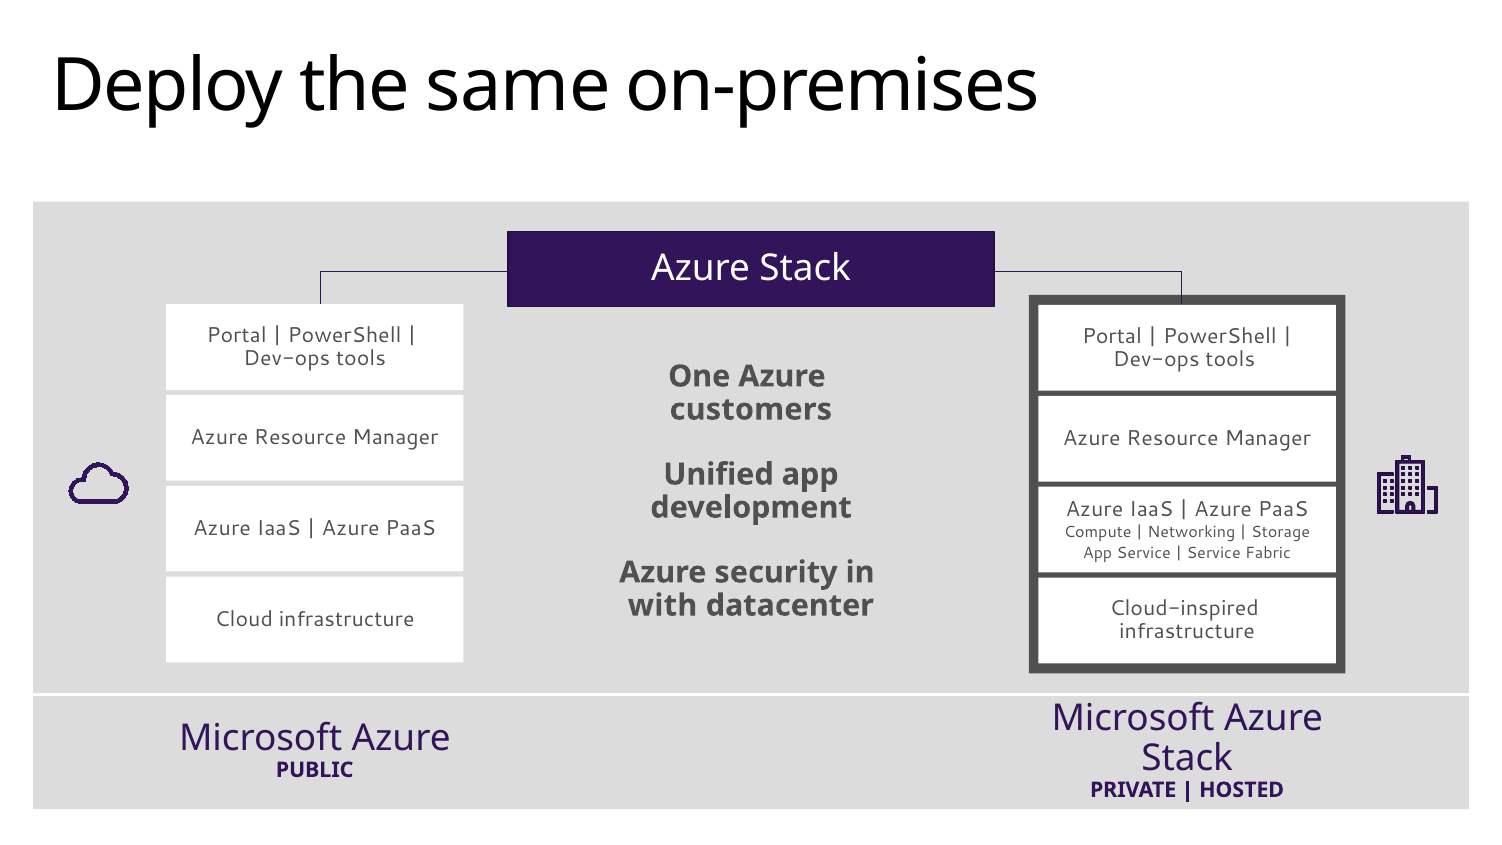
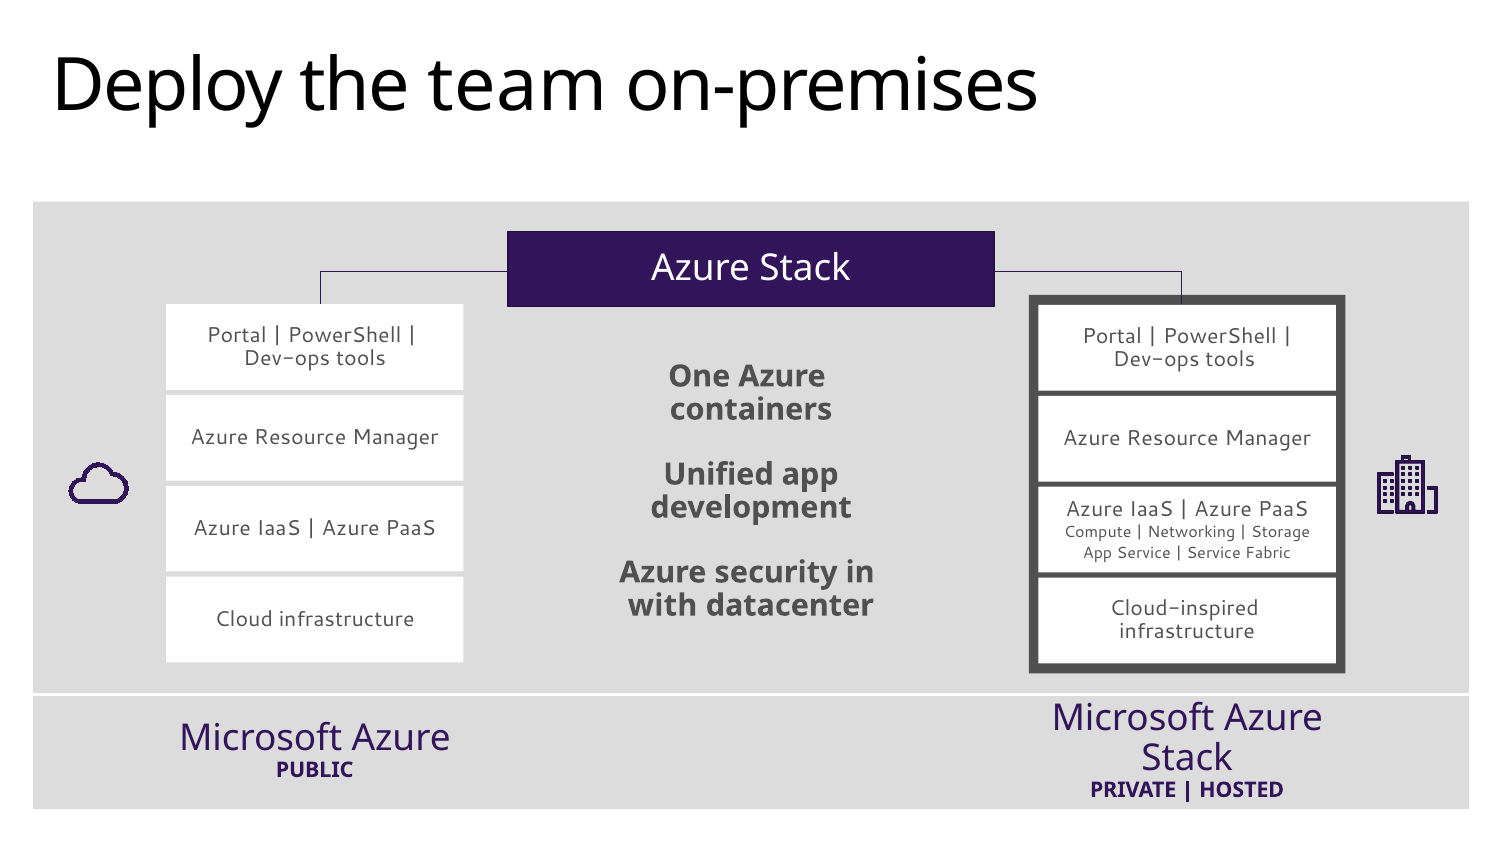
same: same -> team
customers: customers -> containers
